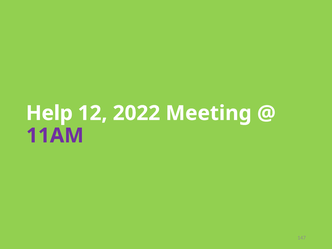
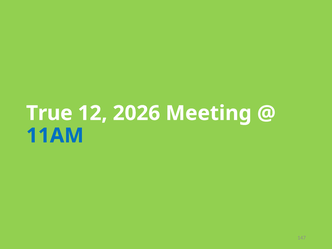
Help: Help -> True
2022: 2022 -> 2026
11AM colour: purple -> blue
